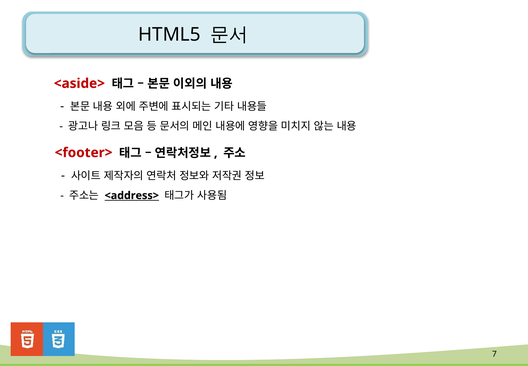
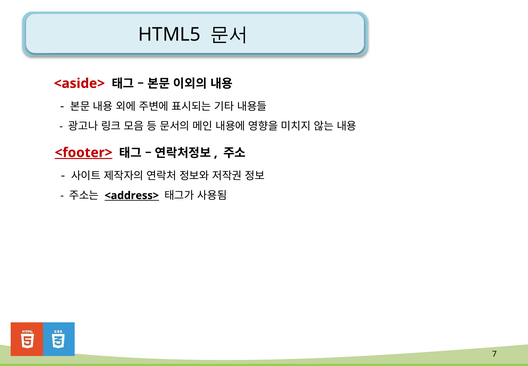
<footer> underline: none -> present
